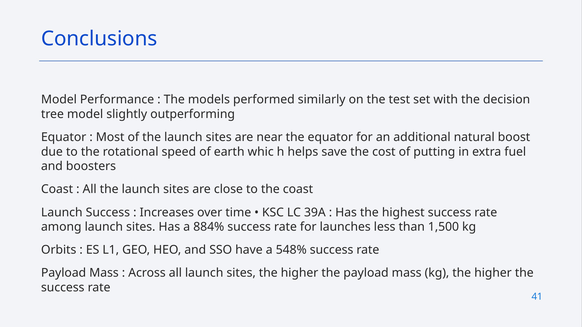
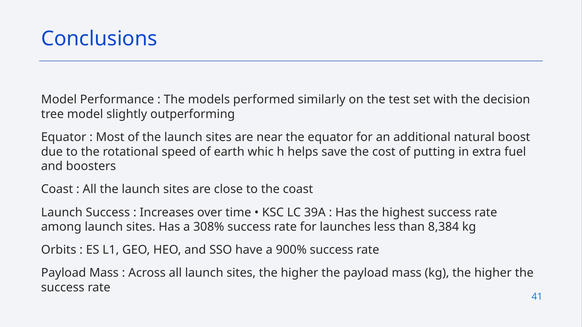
884%: 884% -> 308%
1,500: 1,500 -> 8,384
548%: 548% -> 900%
